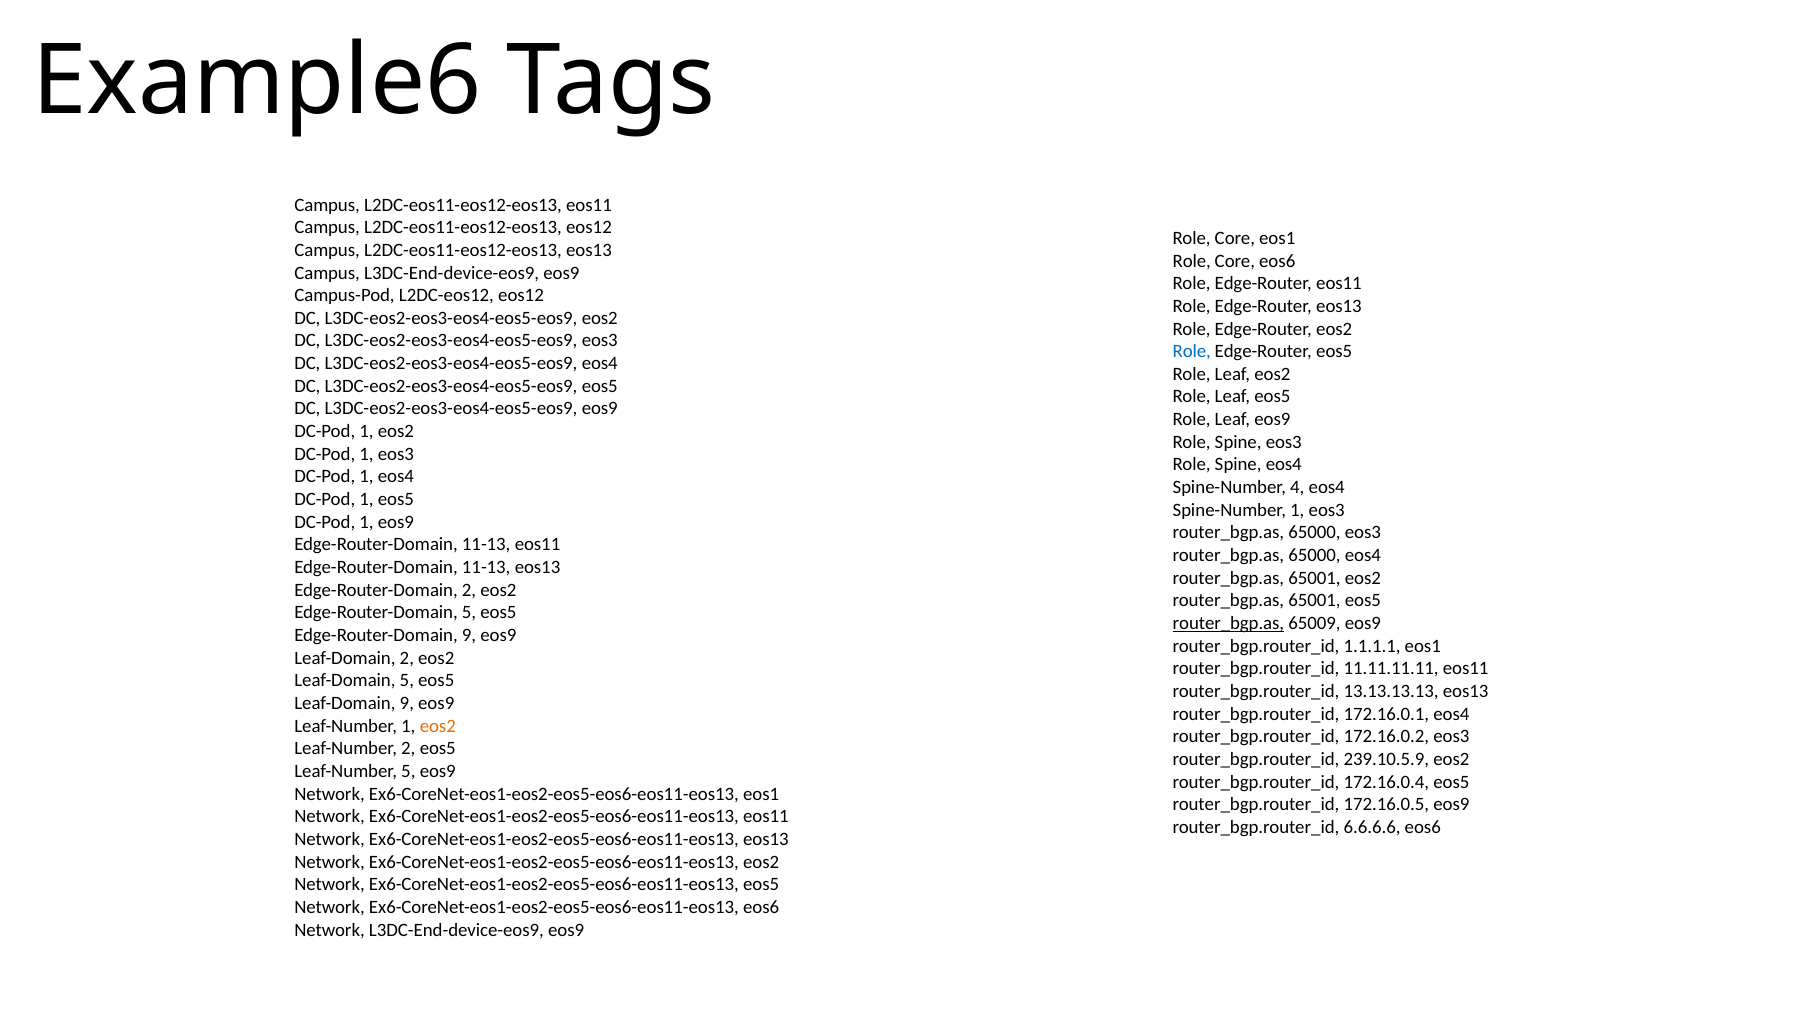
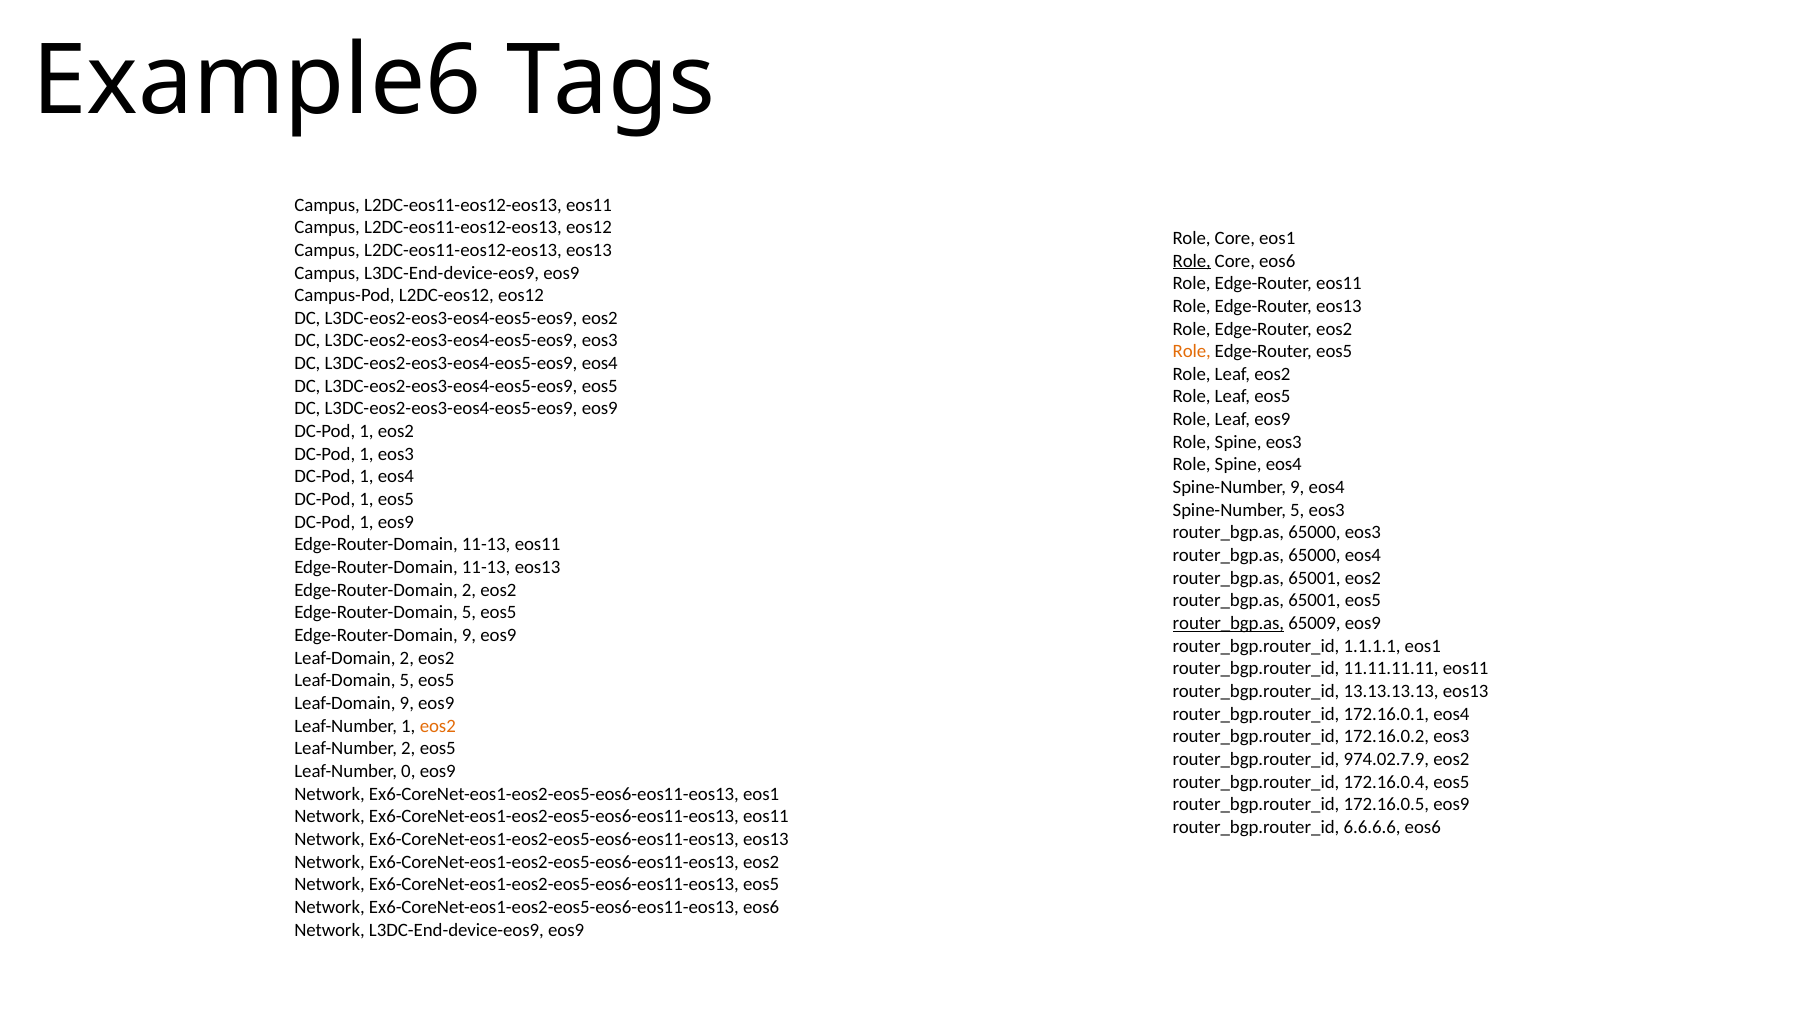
Role at (1192, 261) underline: none -> present
Role at (1192, 351) colour: blue -> orange
Spine-Number 4: 4 -> 9
Spine-Number 1: 1 -> 5
239.10.5.9: 239.10.5.9 -> 974.02.7.9
Leaf-Number 5: 5 -> 0
